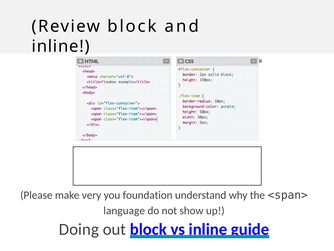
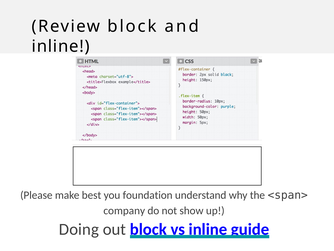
very: very -> best
language: language -> company
